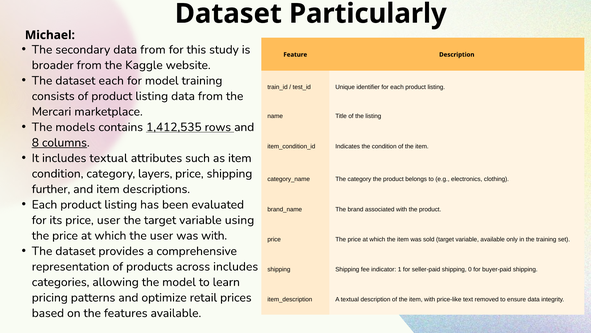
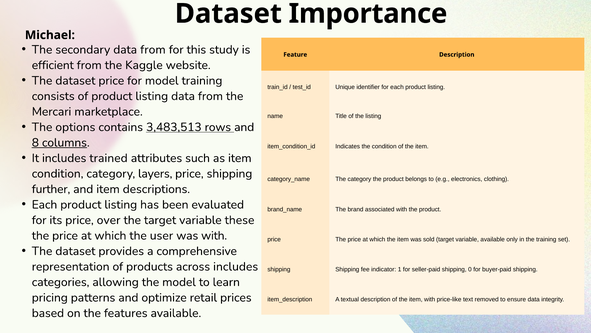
Particularly: Particularly -> Importance
broader: broader -> efficient
dataset each: each -> price
models: models -> options
1,412,535: 1,412,535 -> 3,483,513
includes textual: textual -> trained
price user: user -> over
using: using -> these
